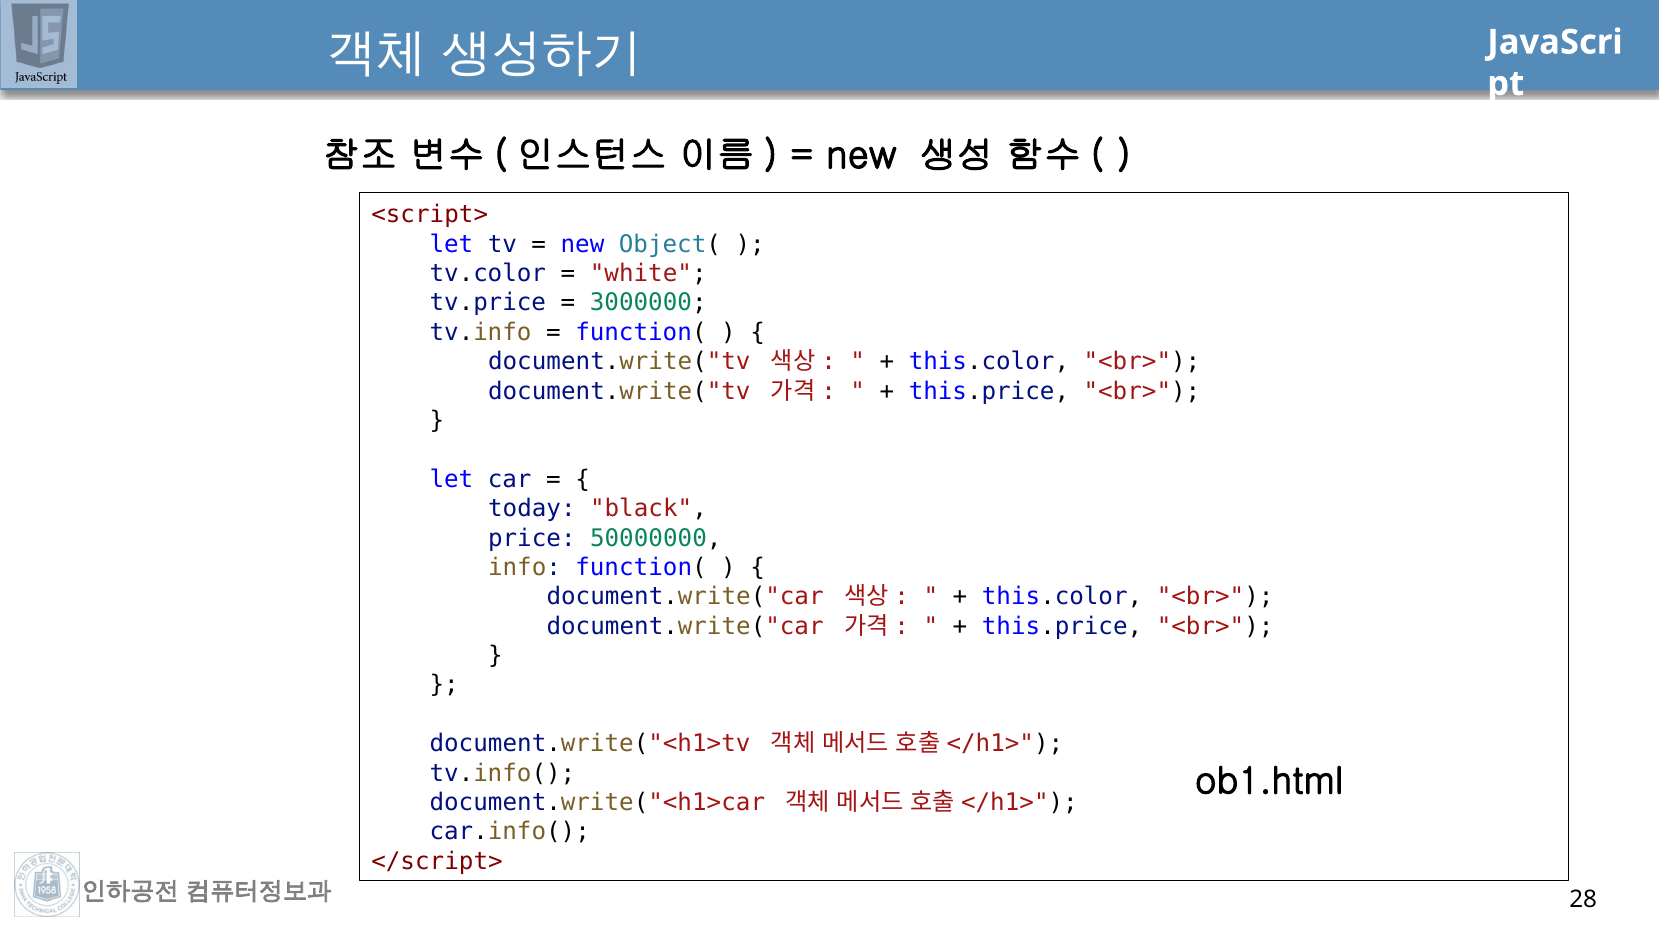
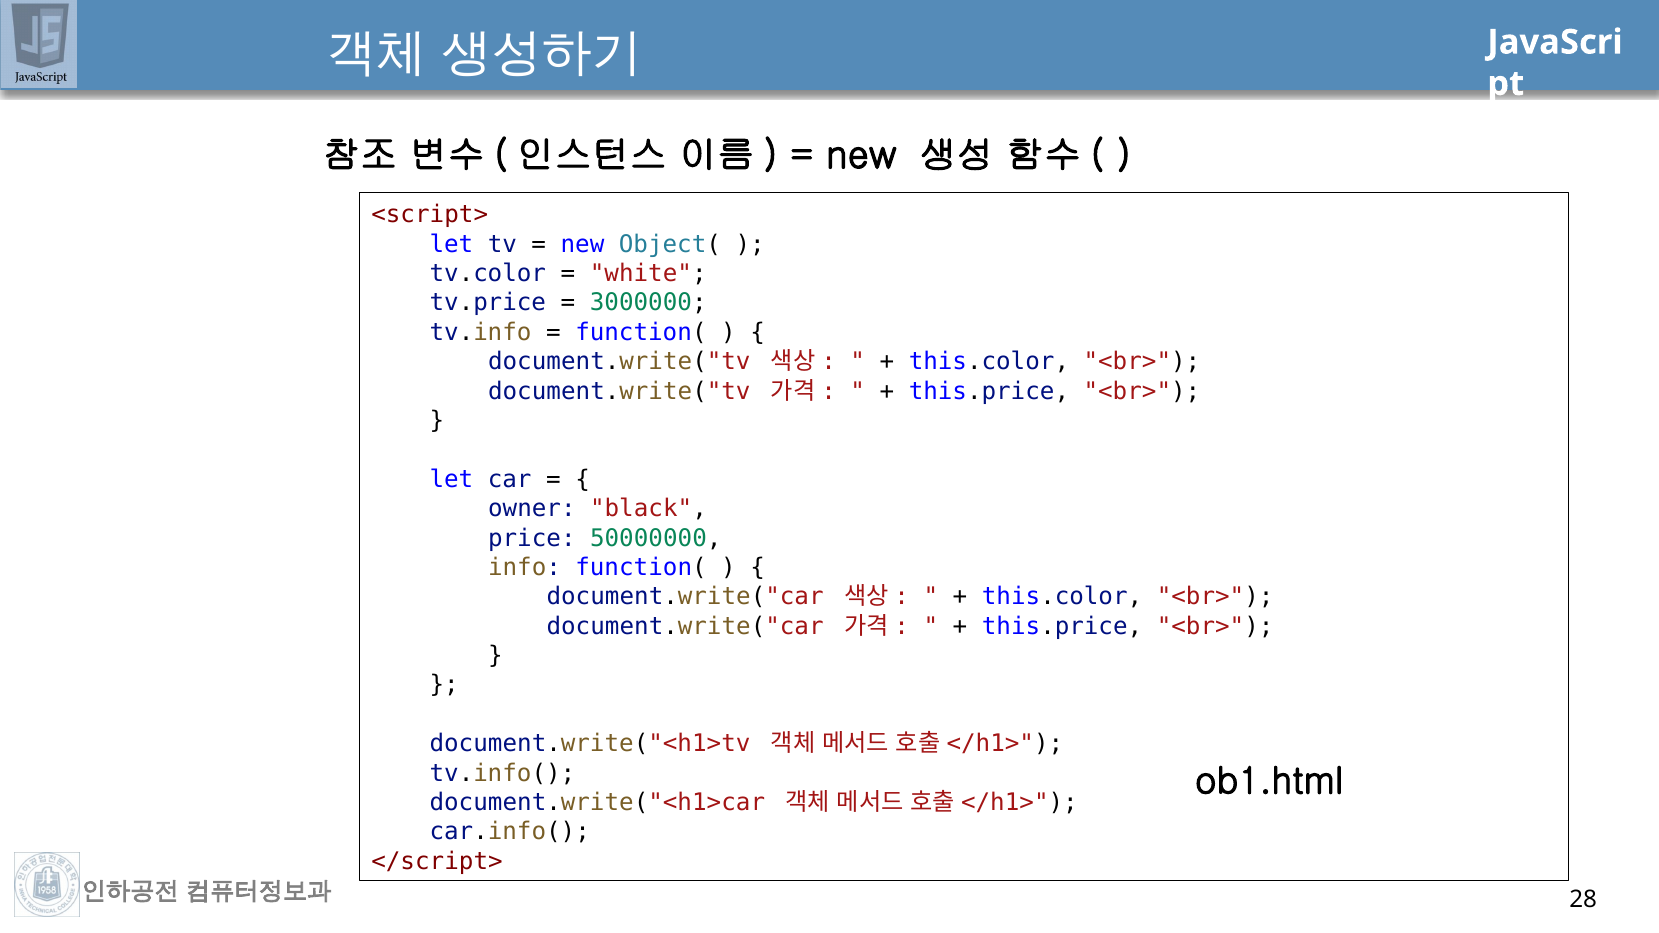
today: today -> owner
